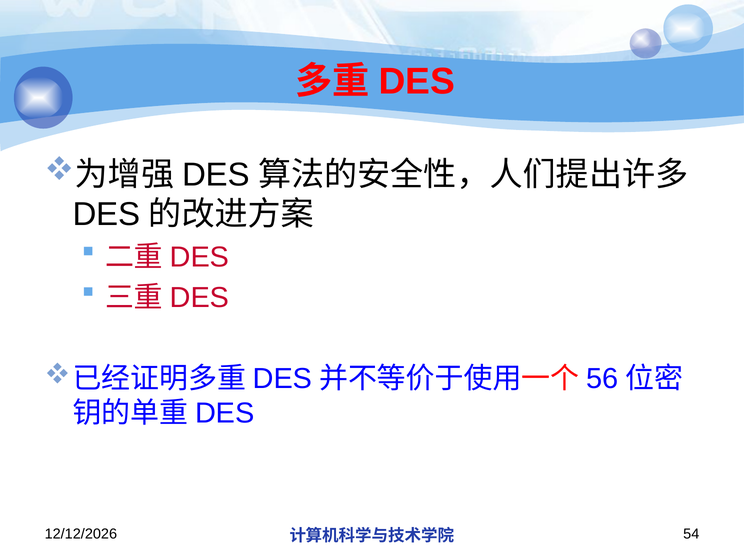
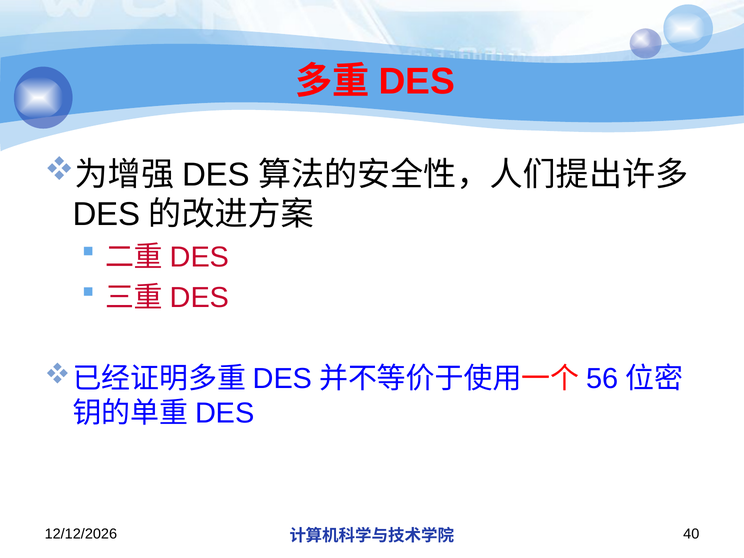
54: 54 -> 40
